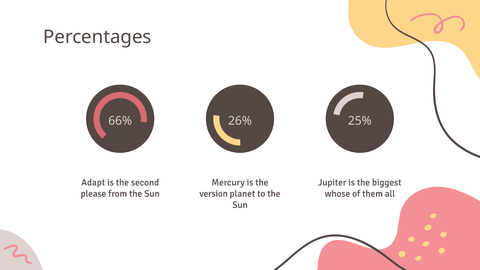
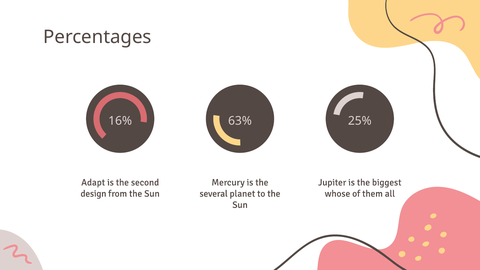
66%: 66% -> 16%
26%: 26% -> 63%
please: please -> design
version: version -> several
